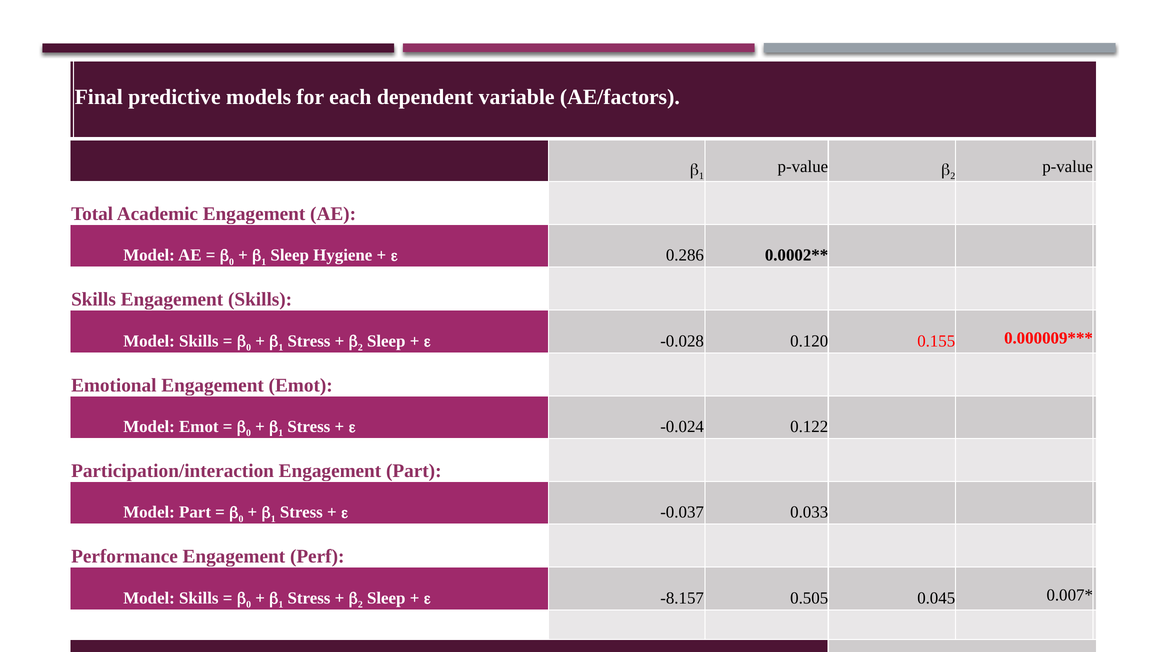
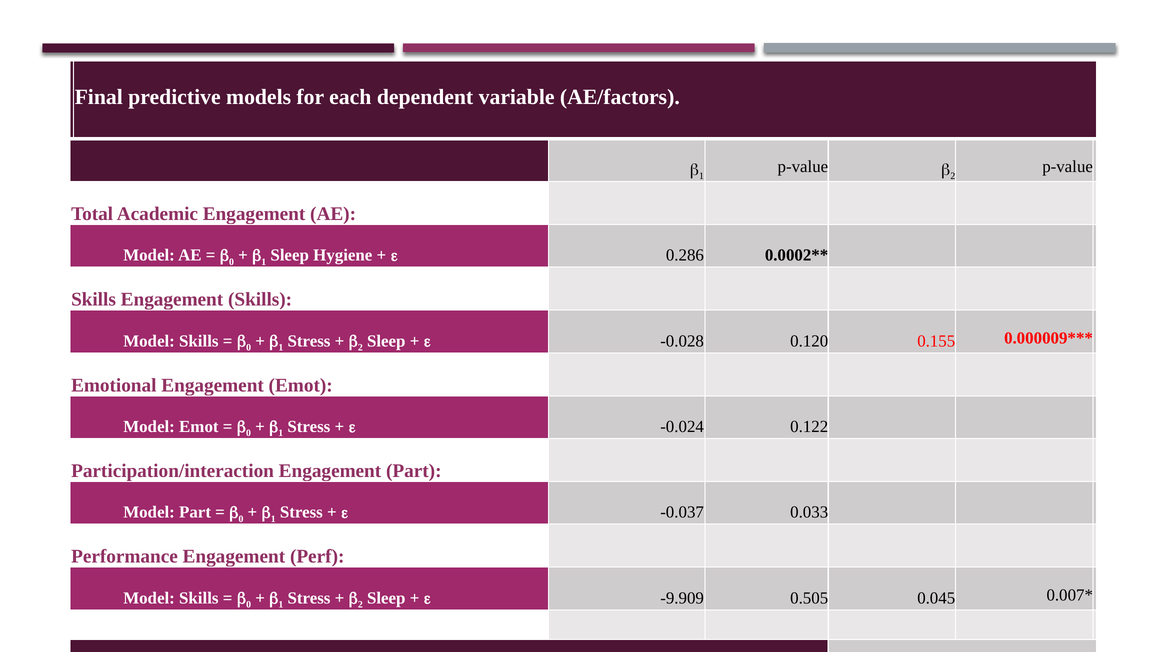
-8.157: -8.157 -> -9.909
